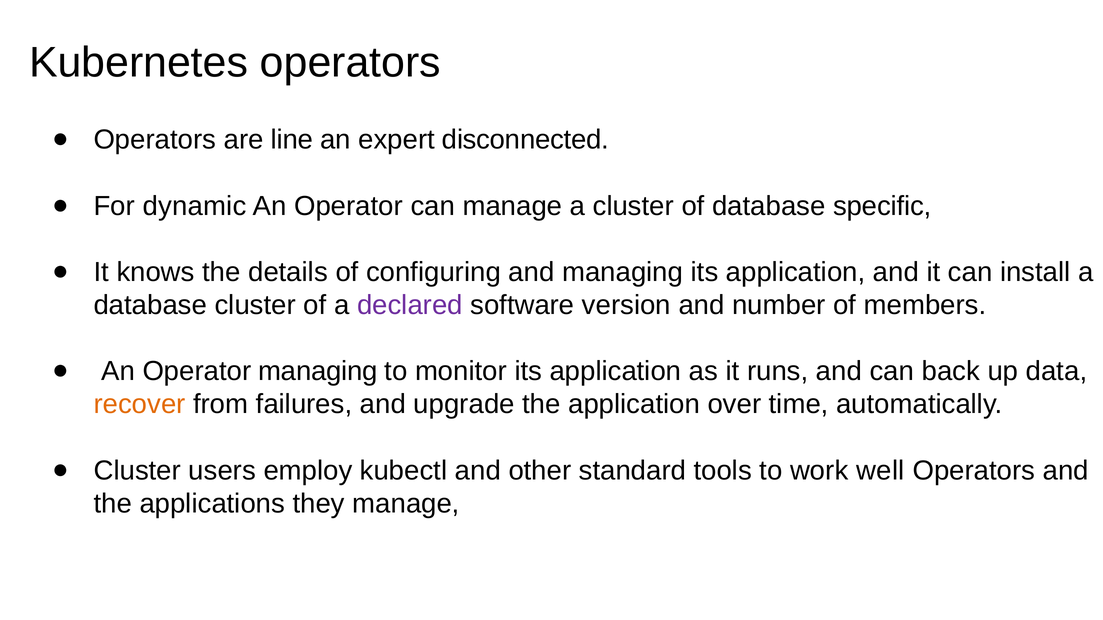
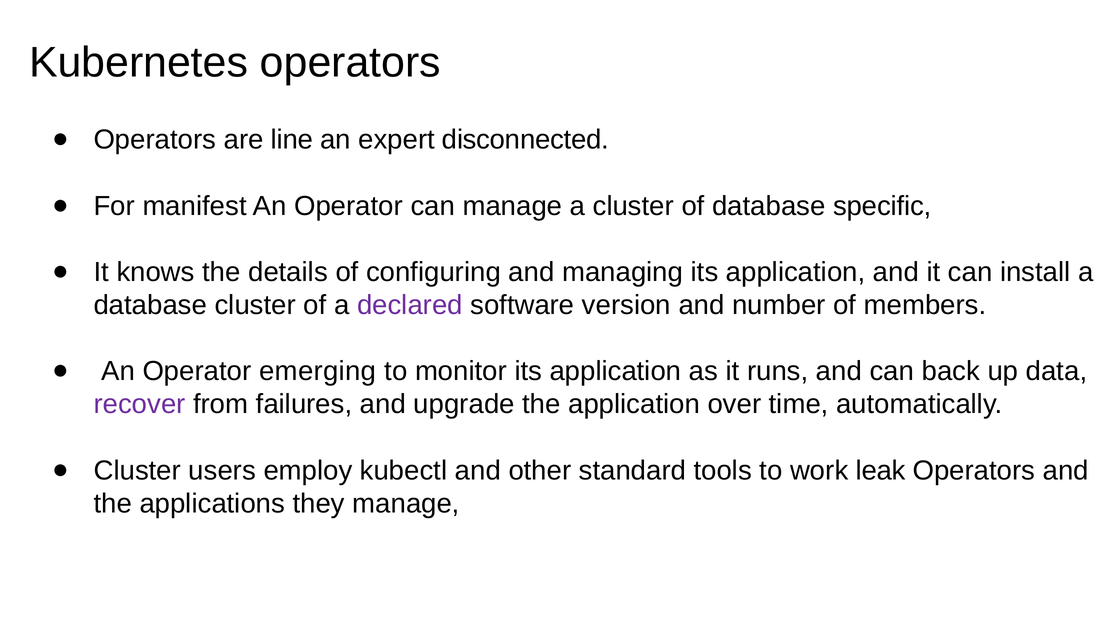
dynamic: dynamic -> manifest
Operator managing: managing -> emerging
recover colour: orange -> purple
well: well -> leak
